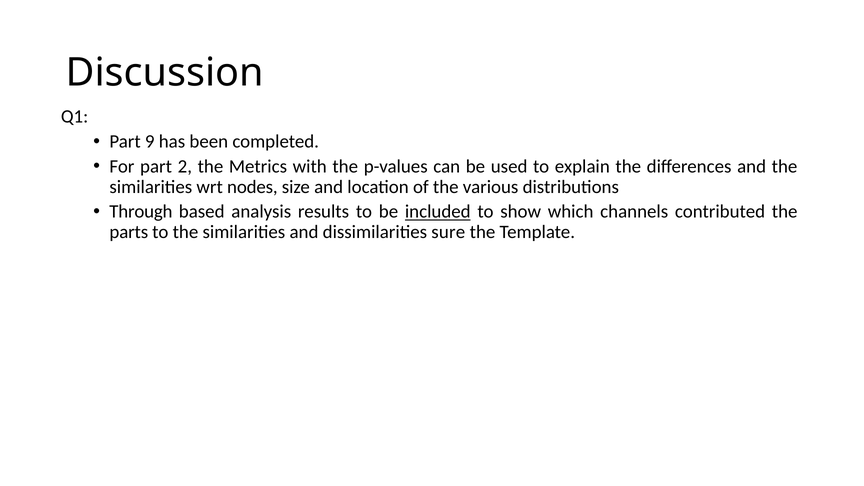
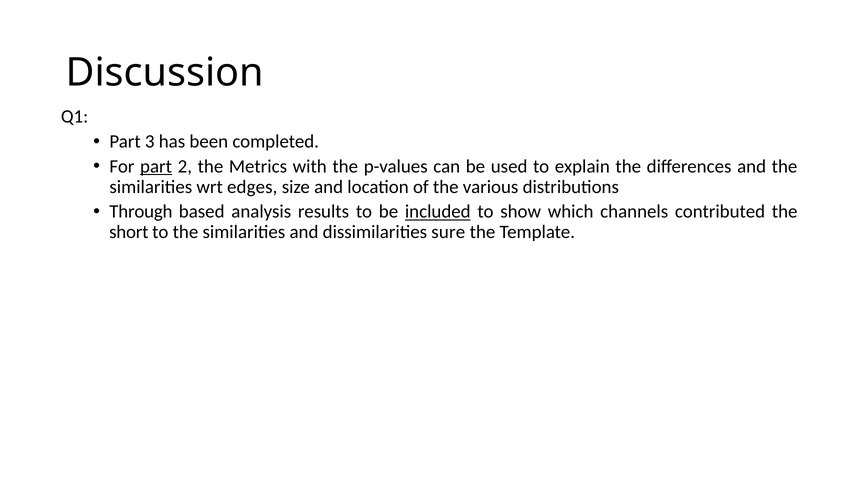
9: 9 -> 3
part at (156, 166) underline: none -> present
nodes: nodes -> edges
parts: parts -> short
